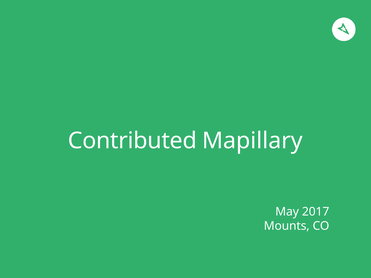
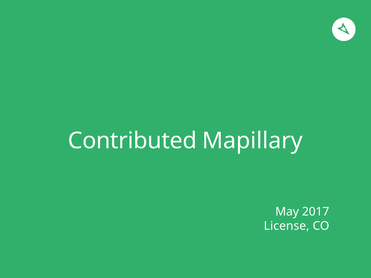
Mounts: Mounts -> License
